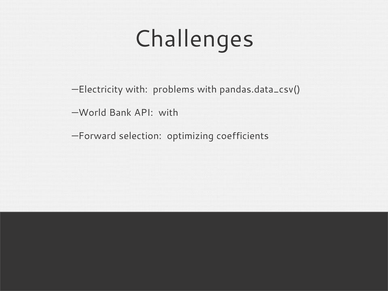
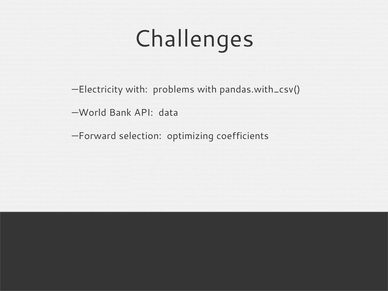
pandas.data_csv(: pandas.data_csv( -> pandas.with_csv(
API with: with -> data
